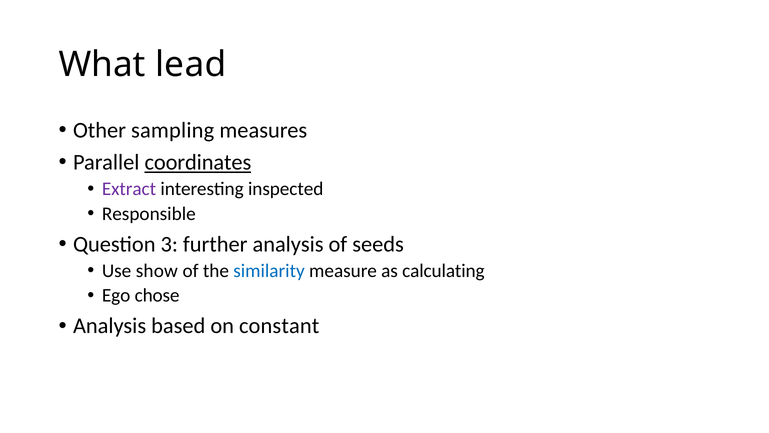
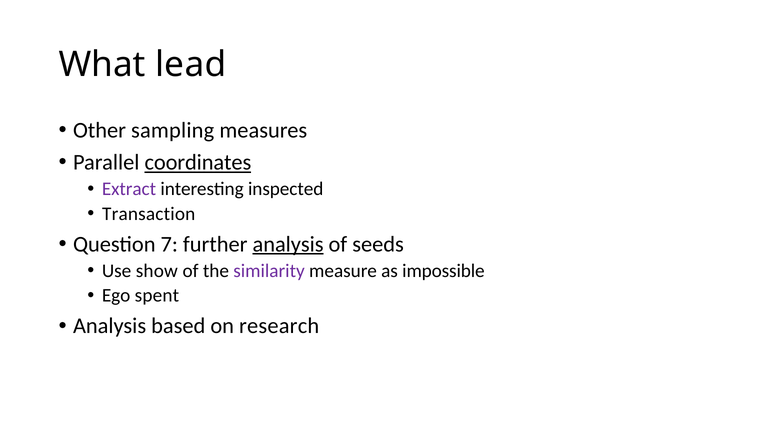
Responsible: Responsible -> Transaction
3: 3 -> 7
analysis at (288, 244) underline: none -> present
similarity colour: blue -> purple
calculating: calculating -> impossible
chose: chose -> spent
constant: constant -> research
